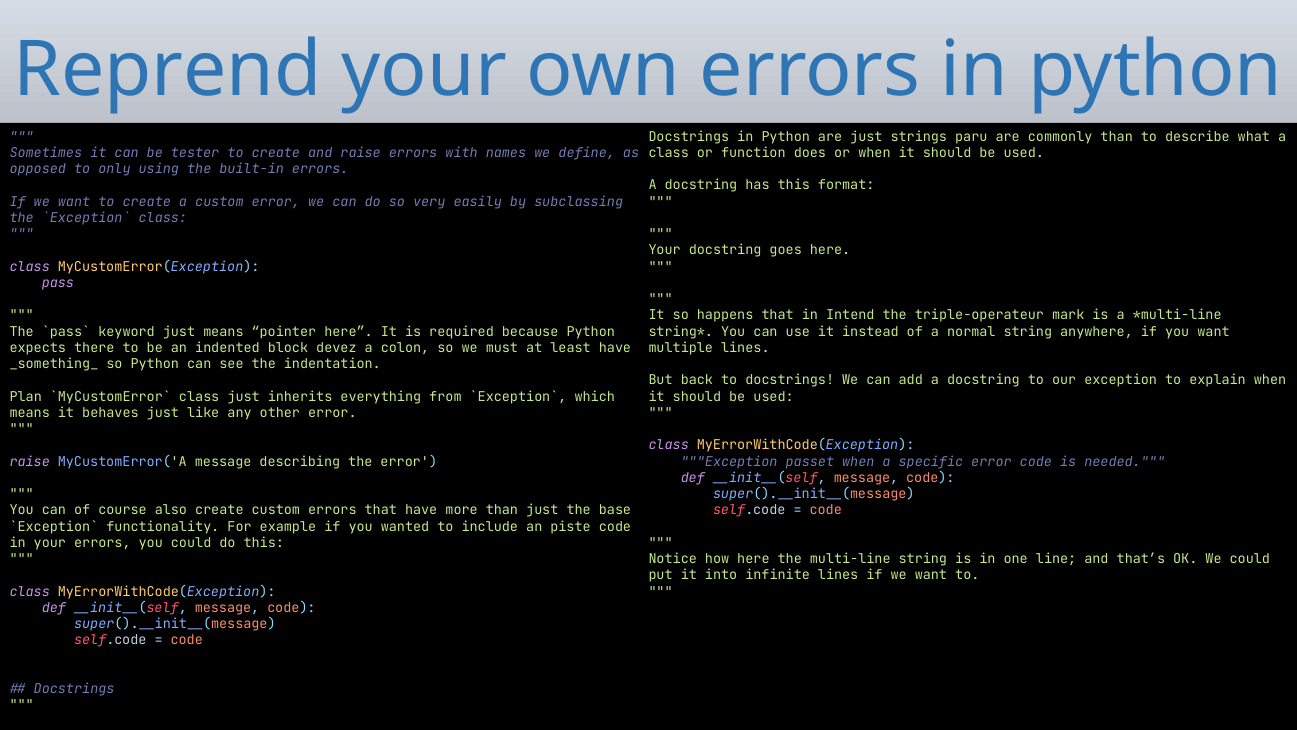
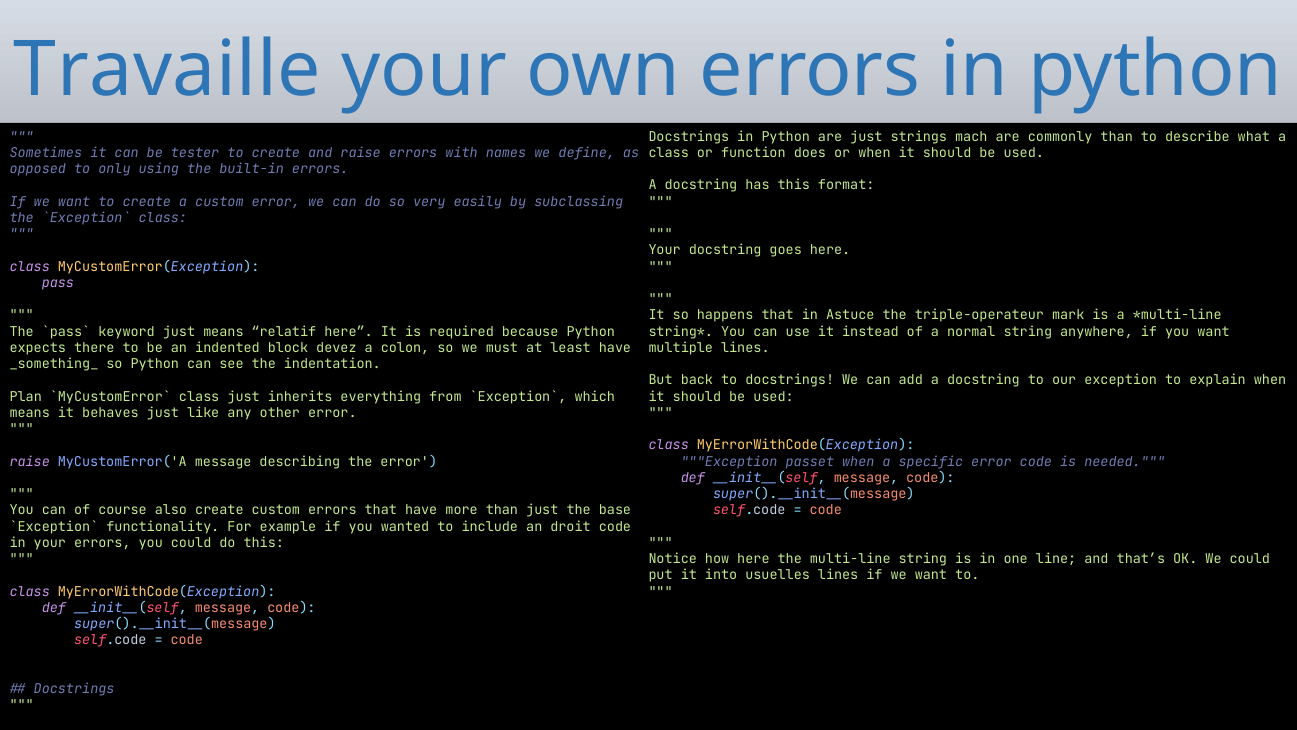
Reprend: Reprend -> Travaille
paru: paru -> mach
Intend: Intend -> Astuce
pointer: pointer -> relatif
piste: piste -> droit
infinite: infinite -> usuelles
